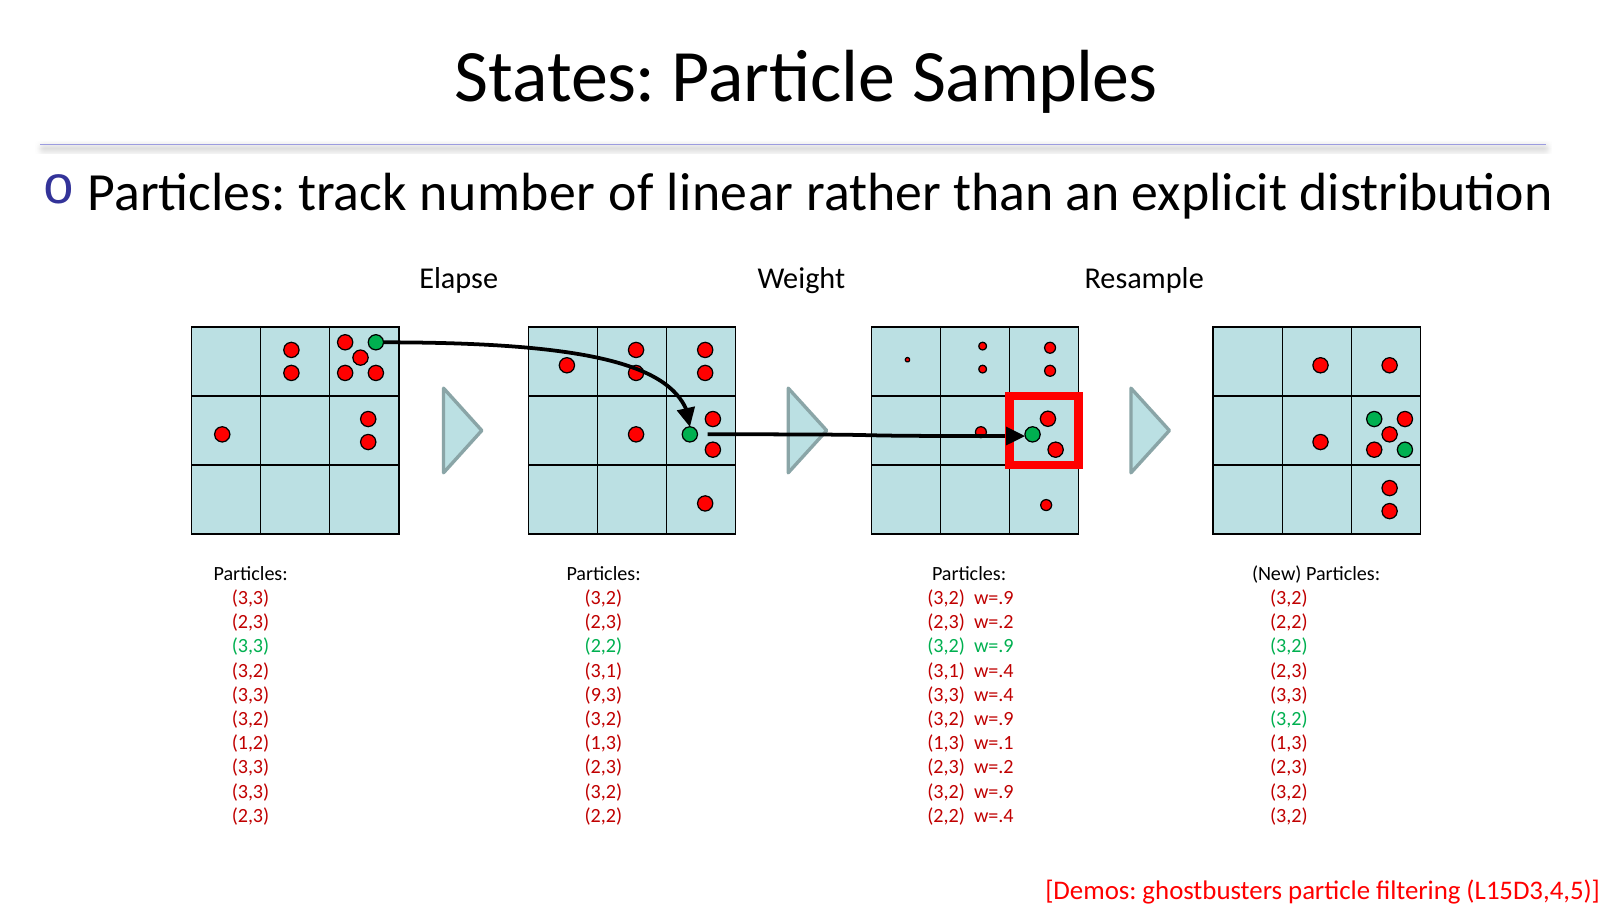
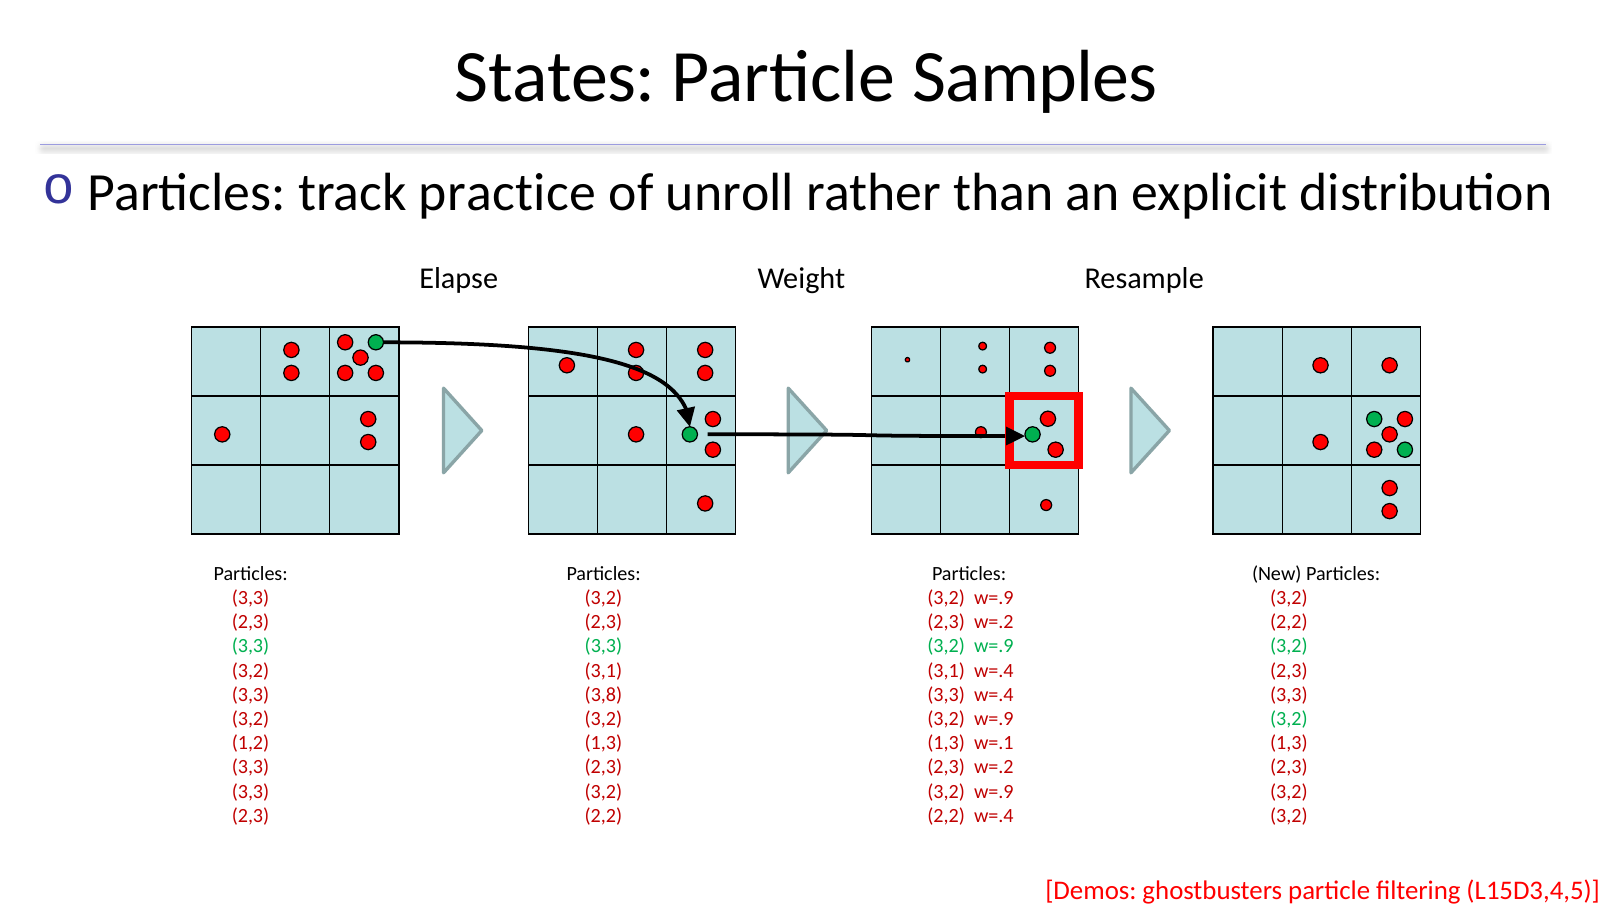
number: number -> practice
linear: linear -> unroll
2,2 at (603, 647): 2,2 -> 3,3
9,3: 9,3 -> 3,8
